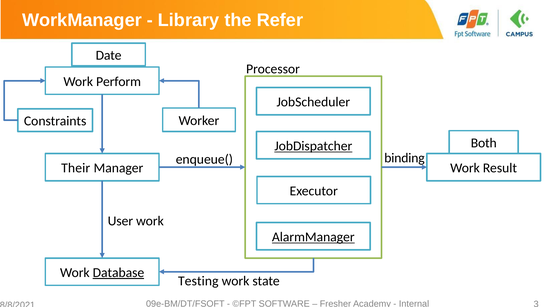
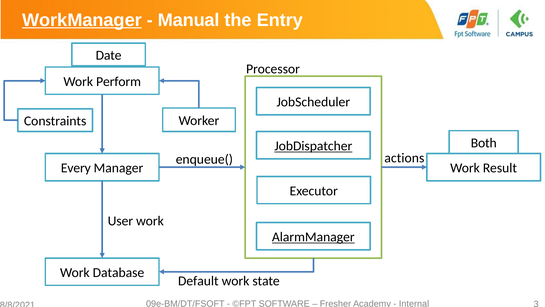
WorkManager underline: none -> present
Library: Library -> Manual
Refer: Refer -> Entry
binding: binding -> actions
Their: Their -> Every
Database underline: present -> none
Testing: Testing -> Default
